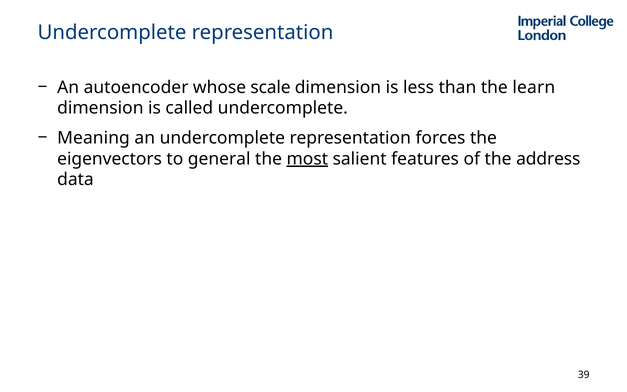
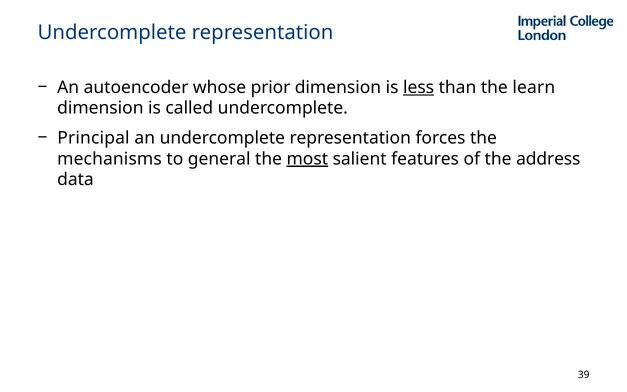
scale: scale -> prior
less underline: none -> present
Meaning: Meaning -> Principal
eigenvectors: eigenvectors -> mechanisms
